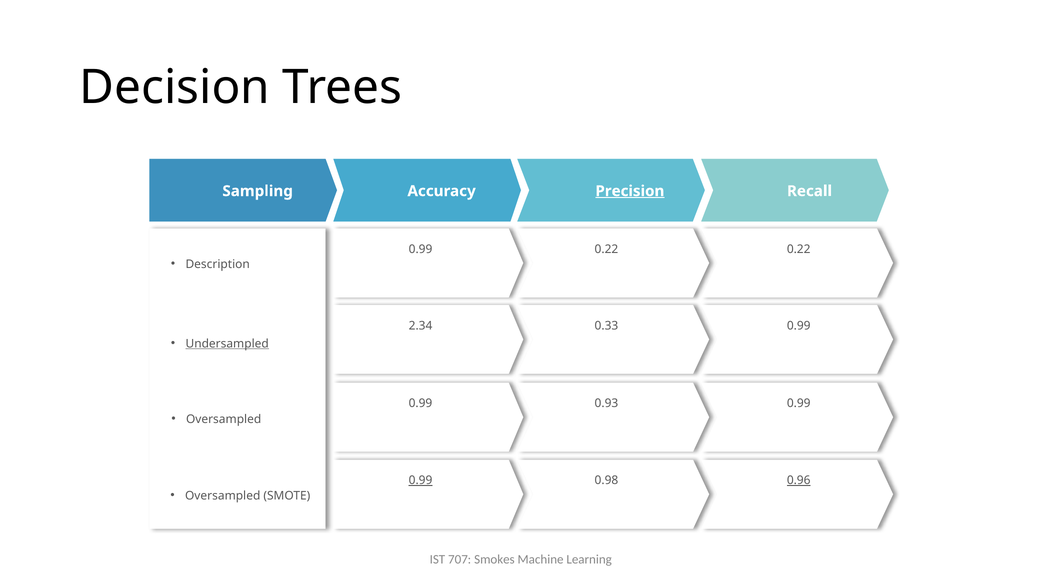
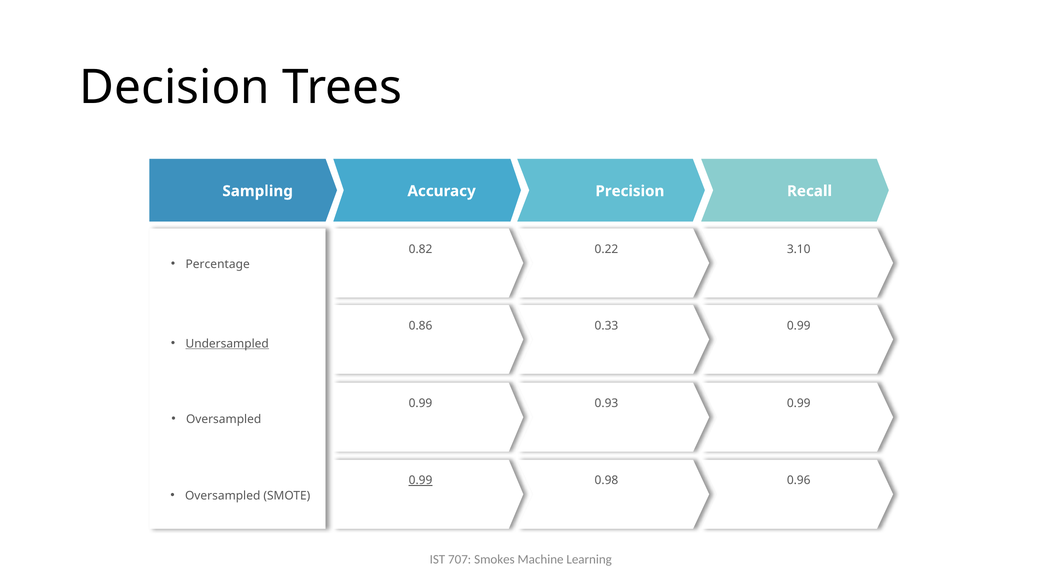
Precision underline: present -> none
0.99 at (421, 249): 0.99 -> 0.82
0.22 0.22: 0.22 -> 3.10
Description: Description -> Percentage
2.34: 2.34 -> 0.86
0.96 underline: present -> none
